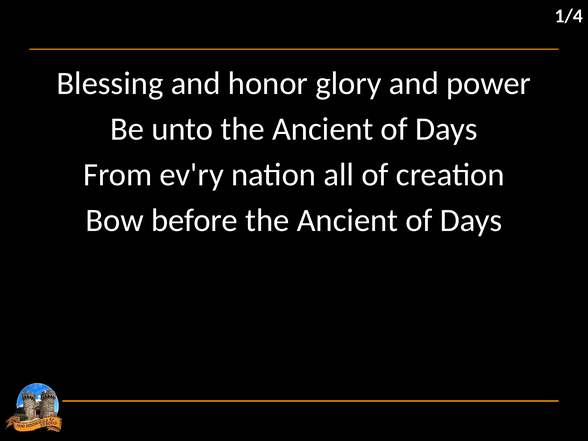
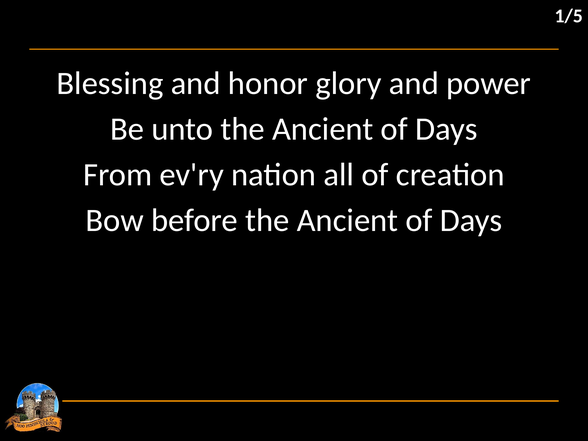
1/4: 1/4 -> 1/5
